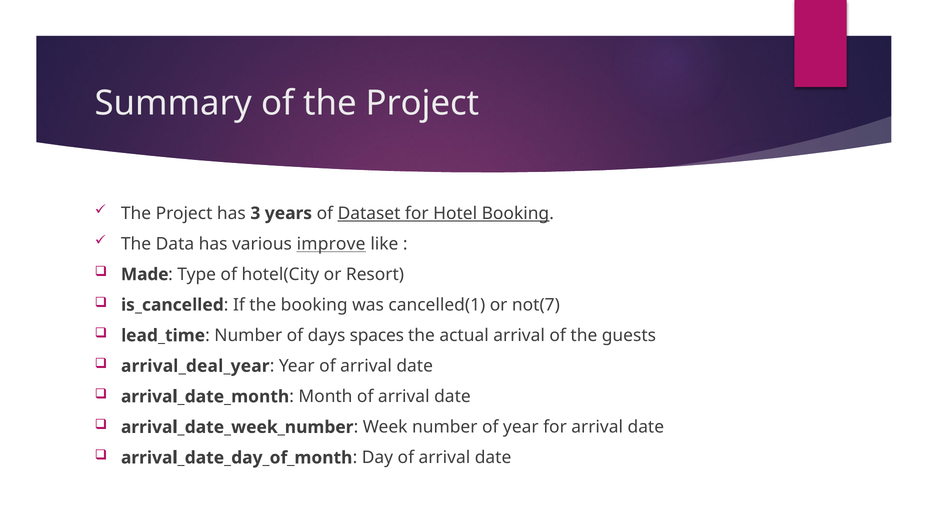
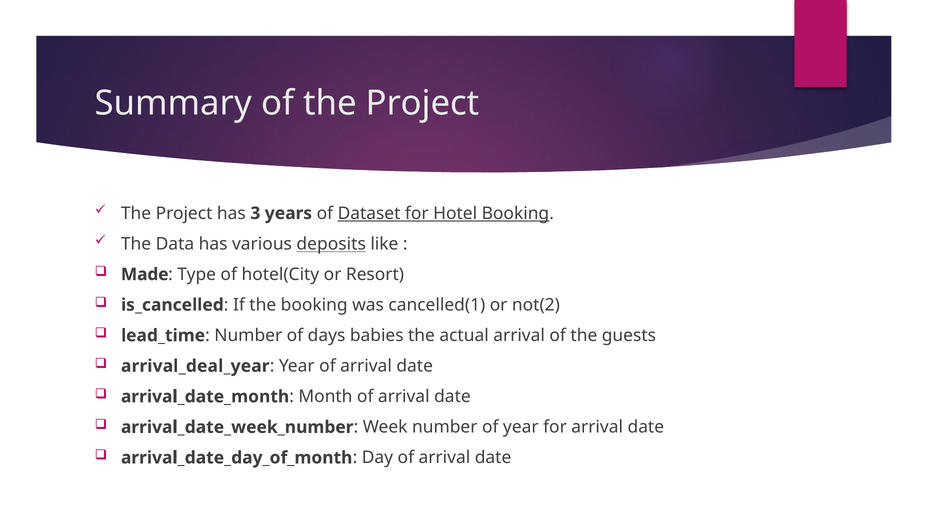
improve: improve -> deposits
not(7: not(7 -> not(2
spaces: spaces -> babies
